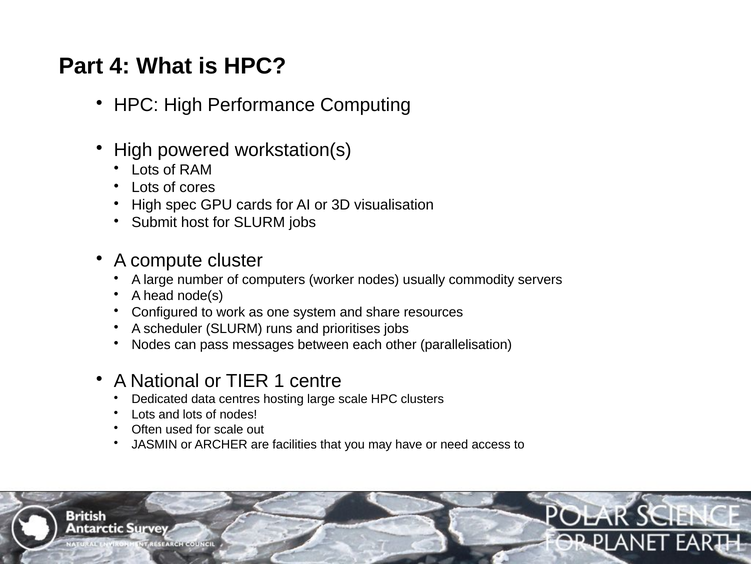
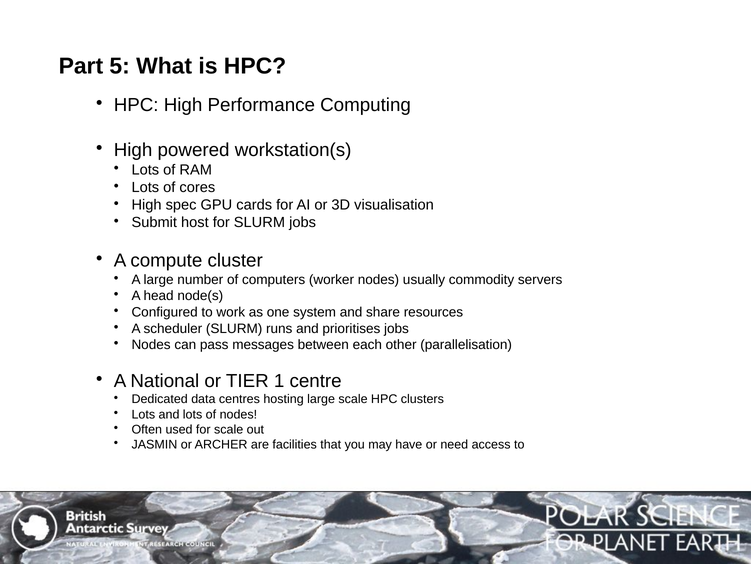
4: 4 -> 5
